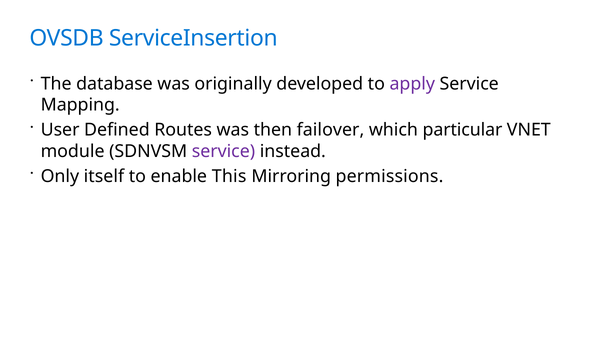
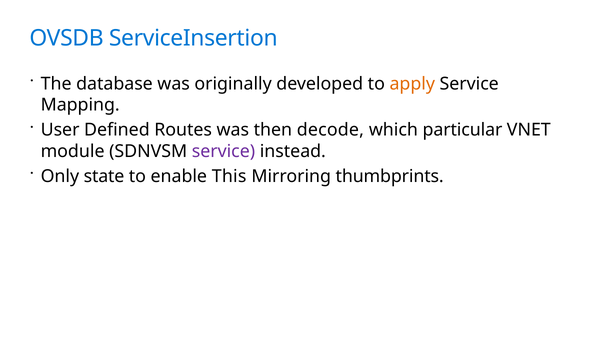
apply colour: purple -> orange
failover: failover -> decode
itself: itself -> state
permissions: permissions -> thumbprints
